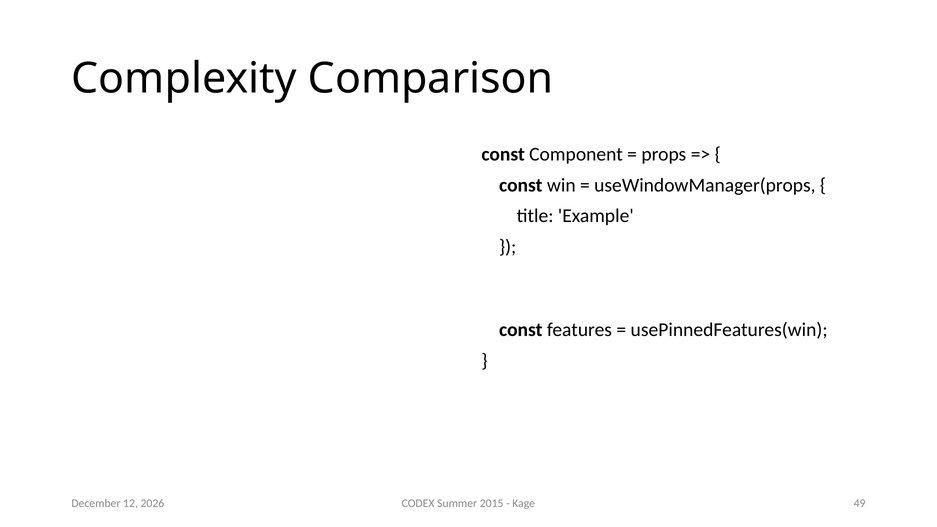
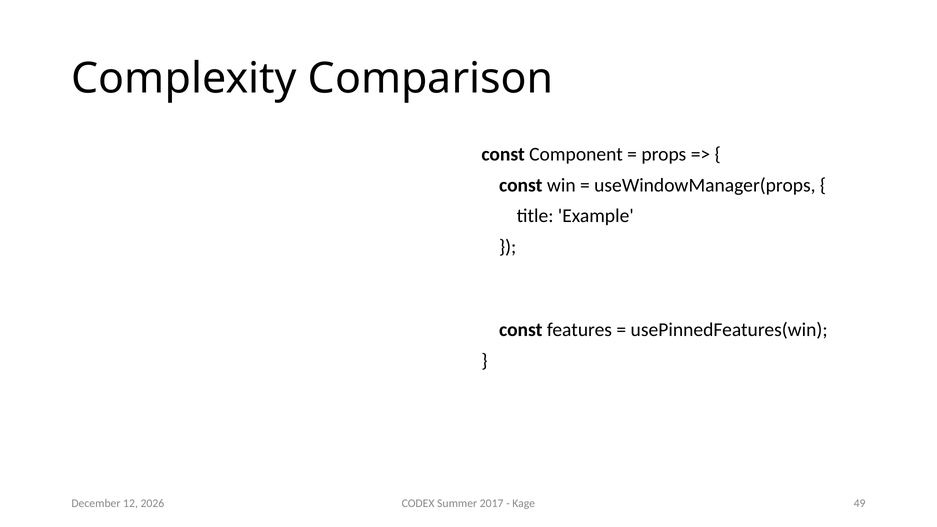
2015: 2015 -> 2017
